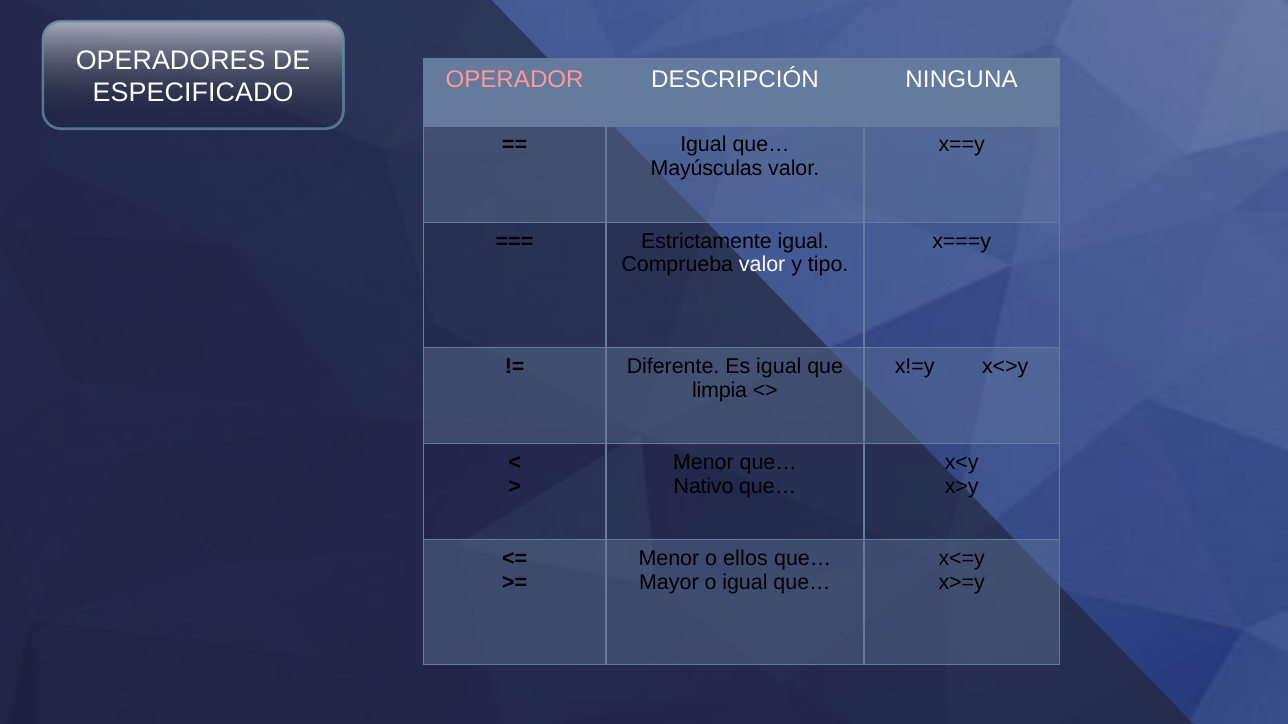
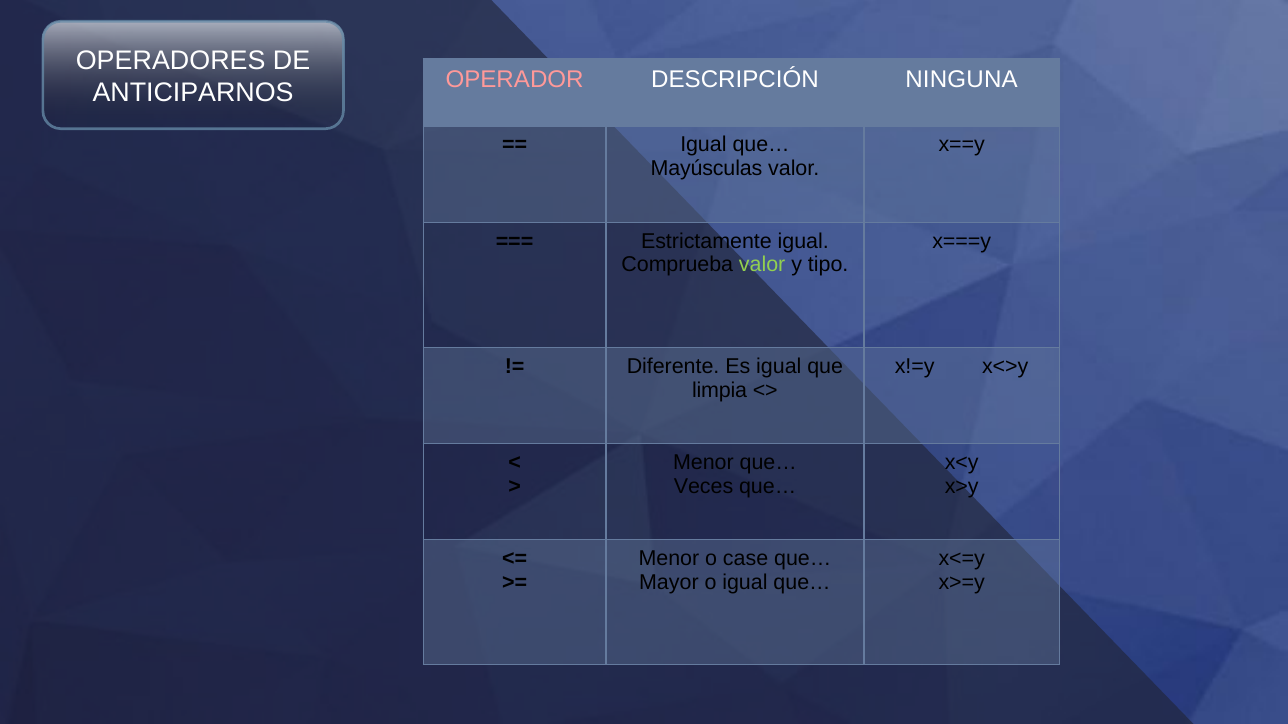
ESPECIFICADO: ESPECIFICADO -> ANTICIPARNOS
valor at (762, 265) colour: white -> light green
Nativo: Nativo -> Veces
ellos: ellos -> case
